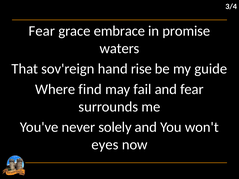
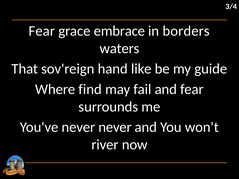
promise: promise -> borders
rise: rise -> like
never solely: solely -> never
eyes: eyes -> river
